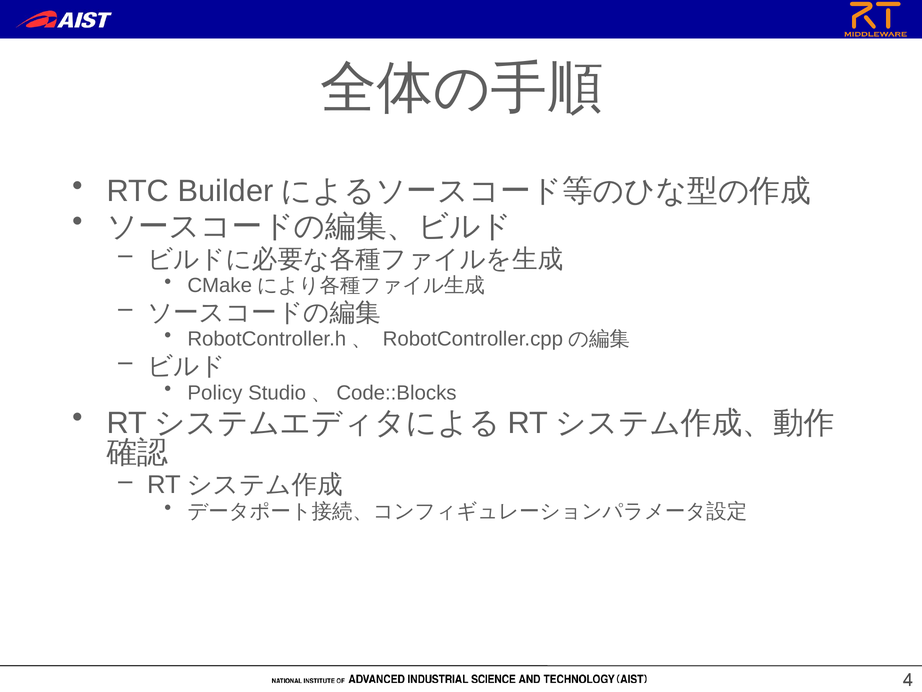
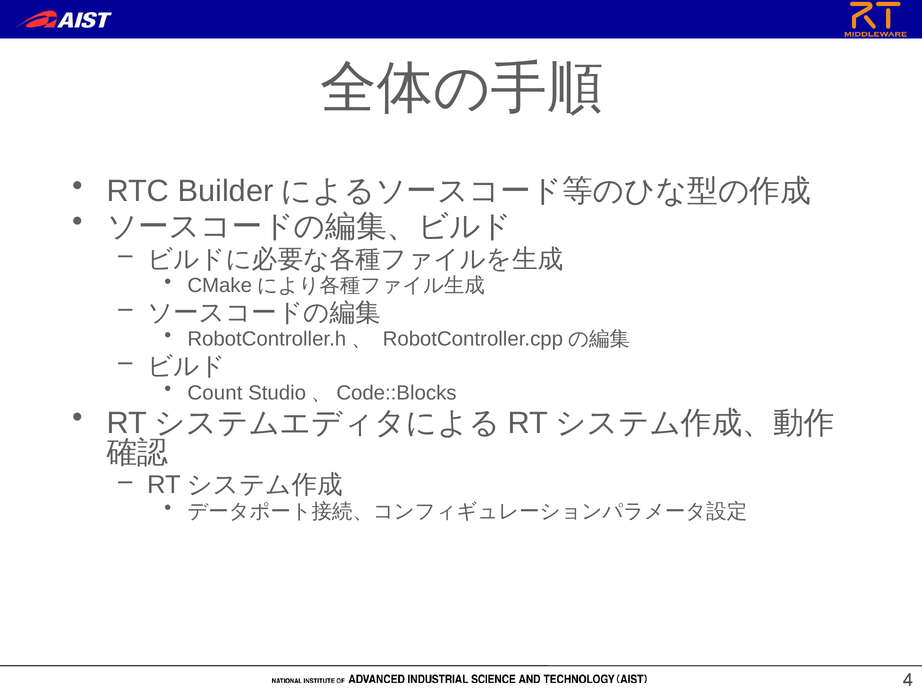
Policy: Policy -> Count
